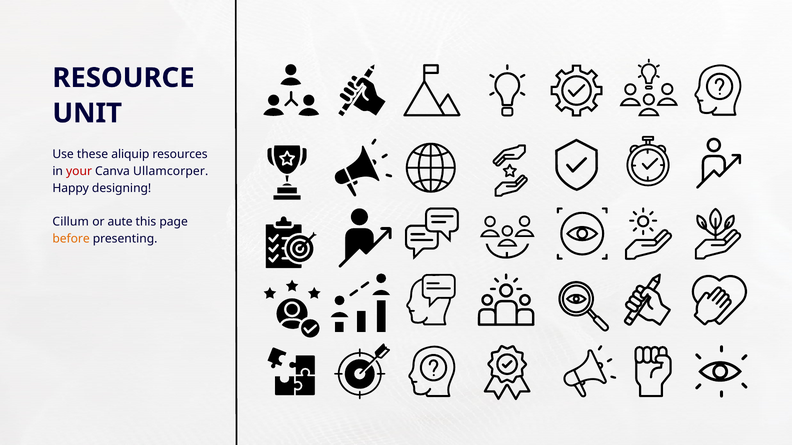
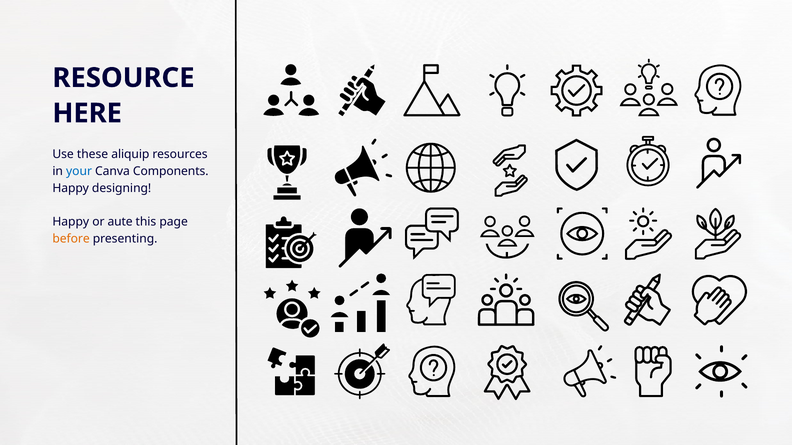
UNIT: UNIT -> HERE
your colour: red -> blue
Ullamcorper: Ullamcorper -> Components
Cillum at (71, 222): Cillum -> Happy
